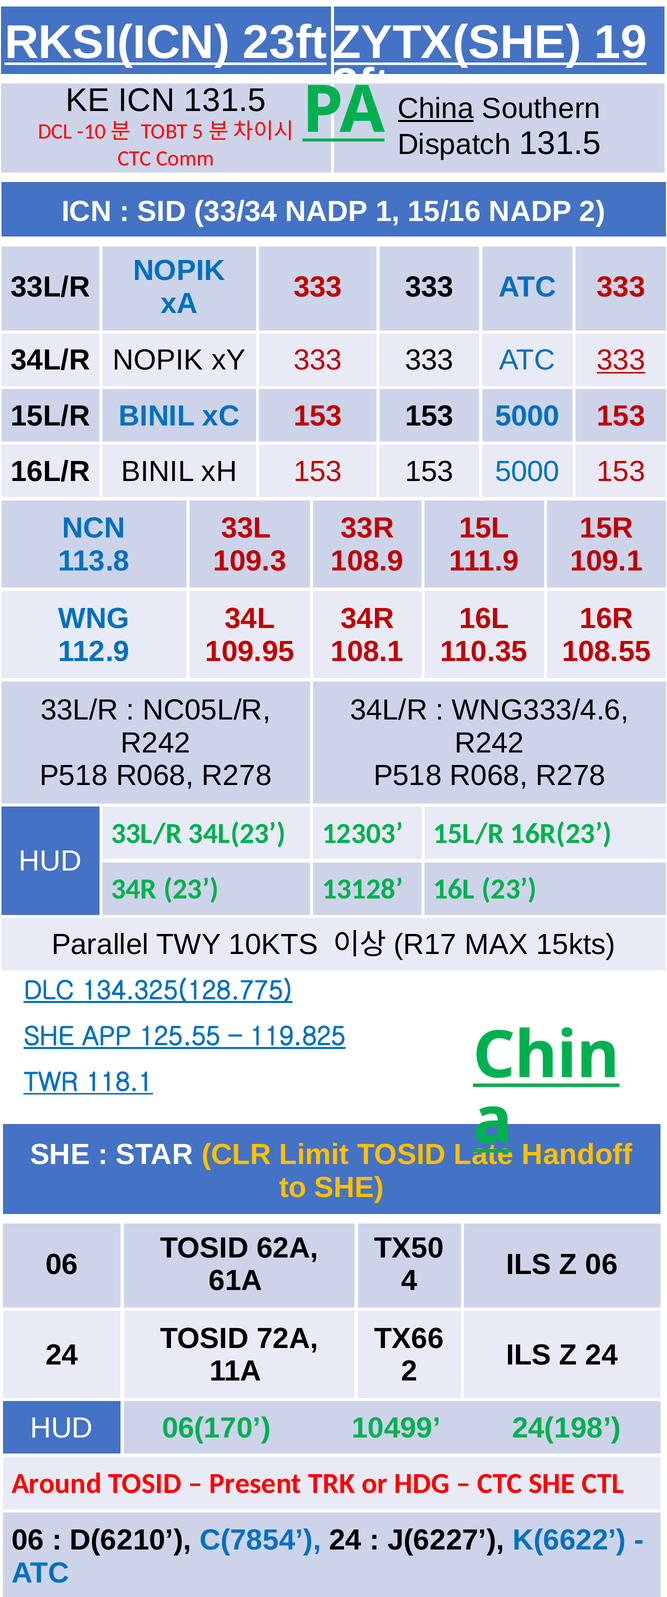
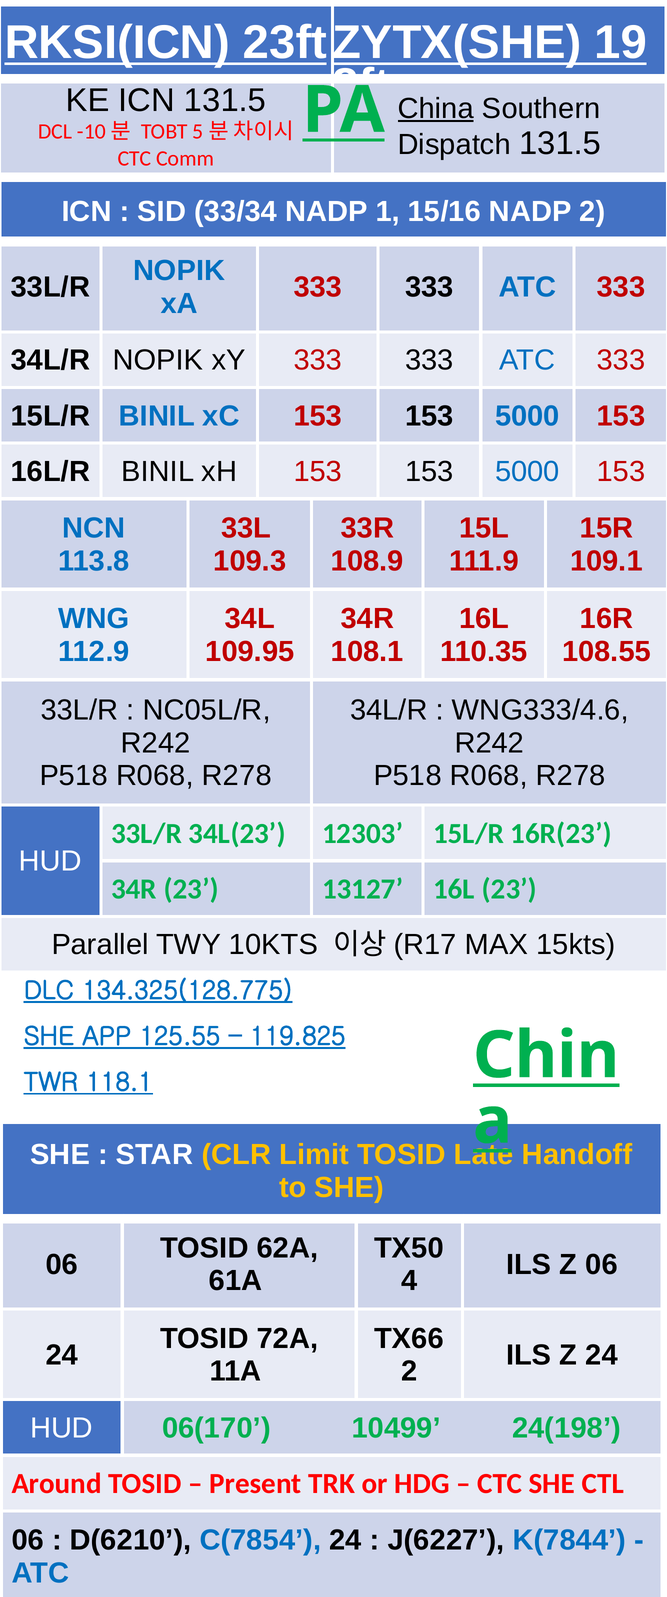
333 at (621, 360) underline: present -> none
13128: 13128 -> 13127
K(6622: K(6622 -> K(7844
